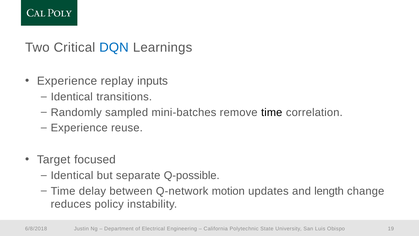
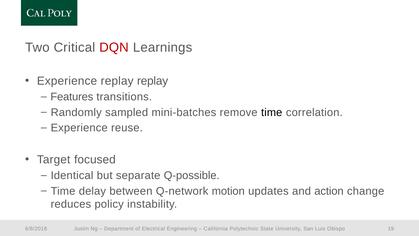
DQN colour: blue -> red
replay inputs: inputs -> replay
Identical at (72, 97): Identical -> Features
length: length -> action
